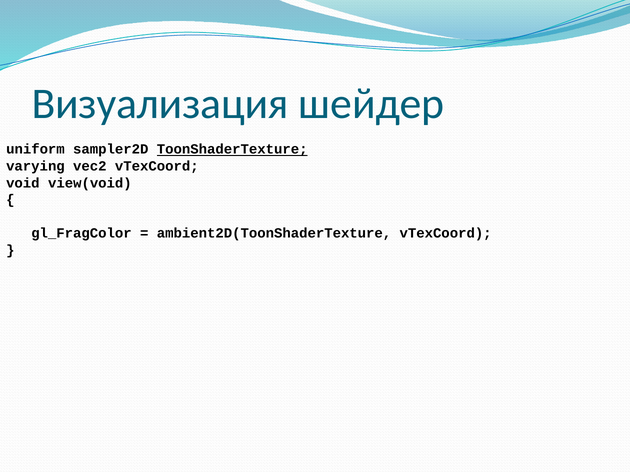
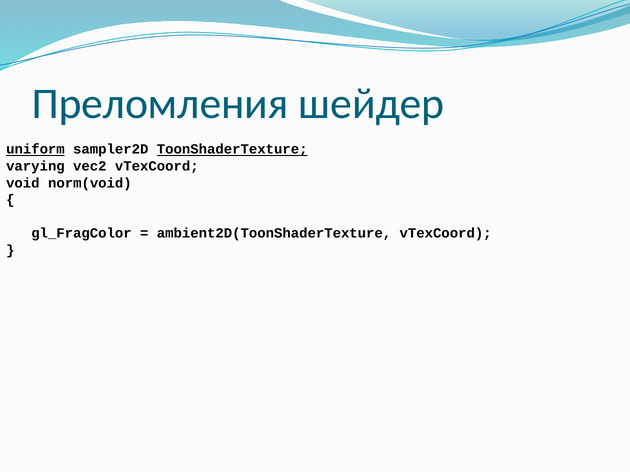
Визуализация: Визуализация -> Преломления
uniform underline: none -> present
view(void: view(void -> norm(void
